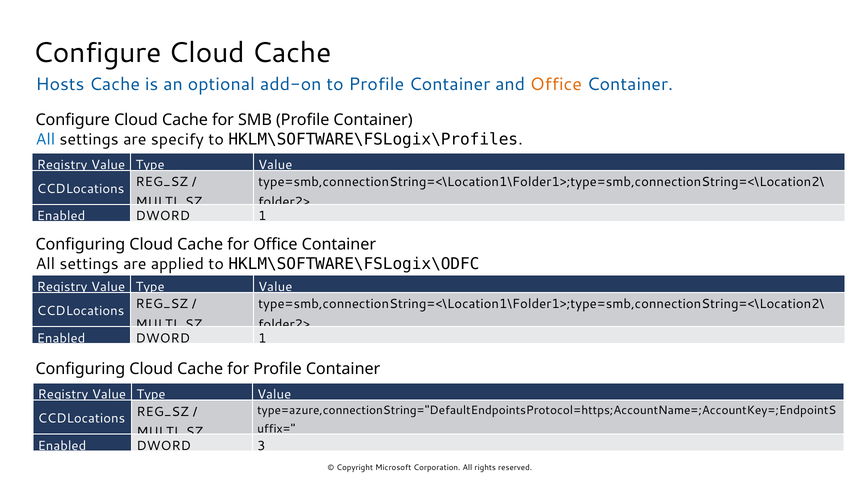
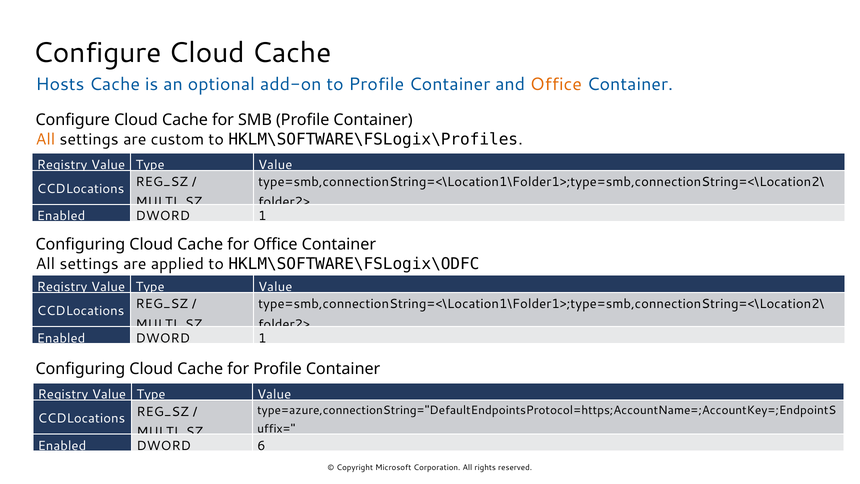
All at (45, 139) colour: blue -> orange
specify: specify -> custom
3: 3 -> 6
